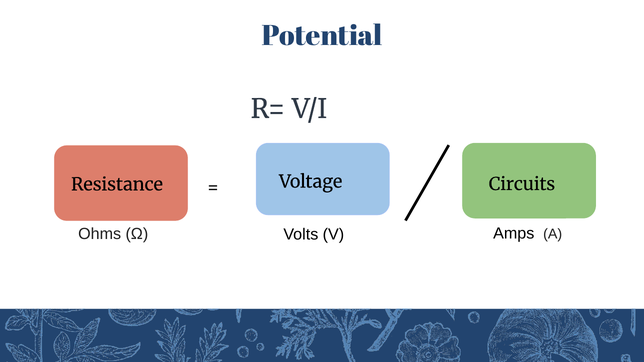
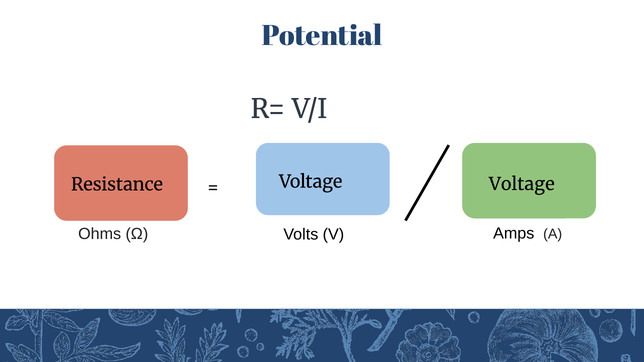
Voltage Circuits: Circuits -> Voltage
